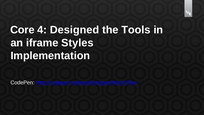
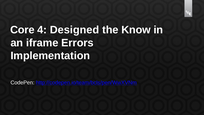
Tools: Tools -> Know
Styles: Styles -> Errors
